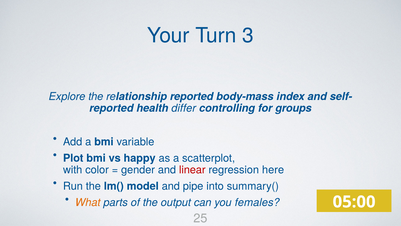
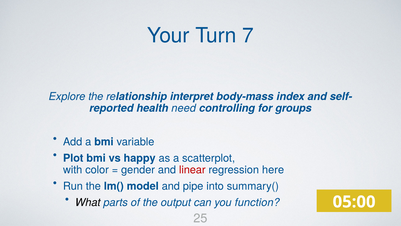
3: 3 -> 7
relationship reported: reported -> interpret
differ: differ -> need
What colour: orange -> black
females: females -> function
